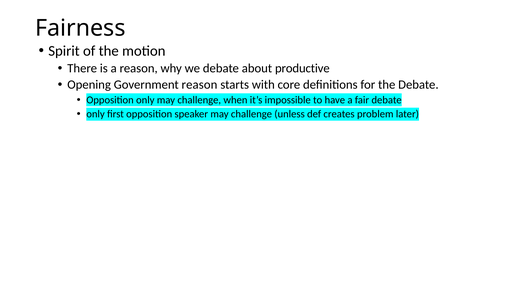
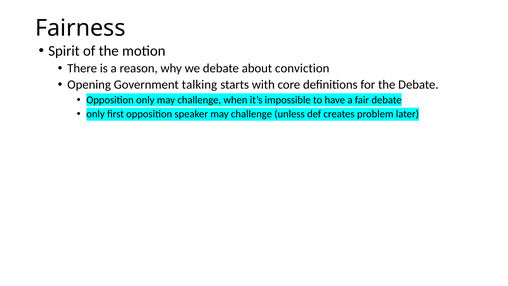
productive: productive -> conviction
Government reason: reason -> talking
